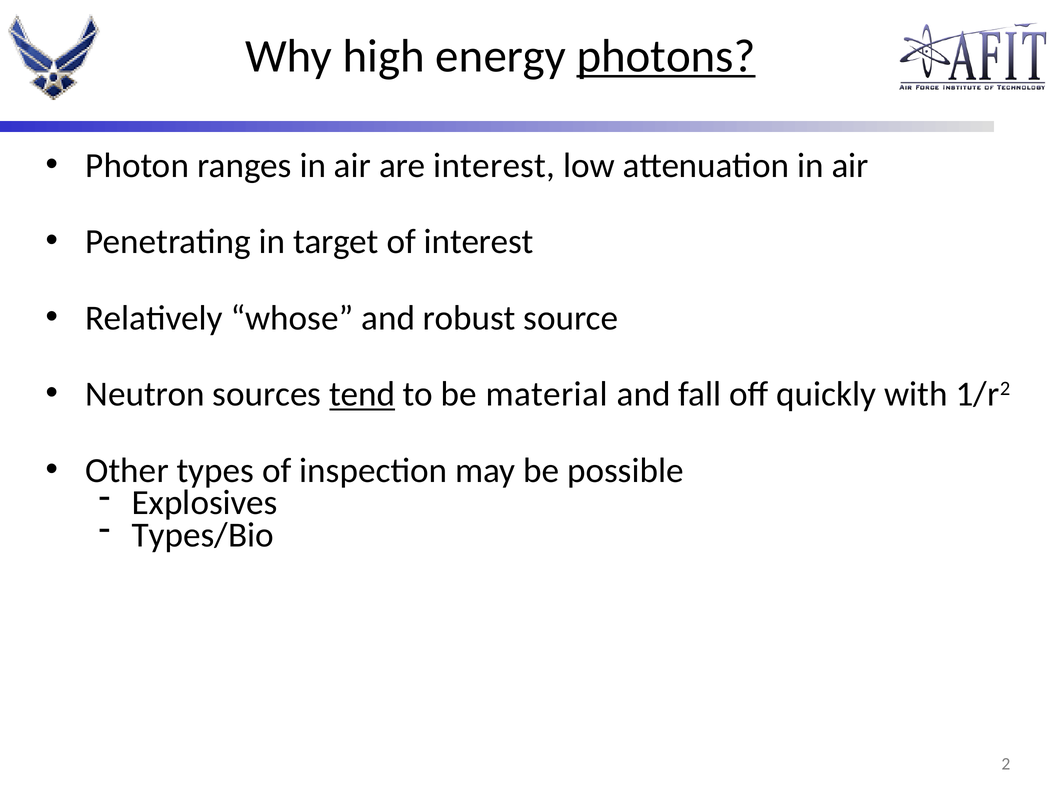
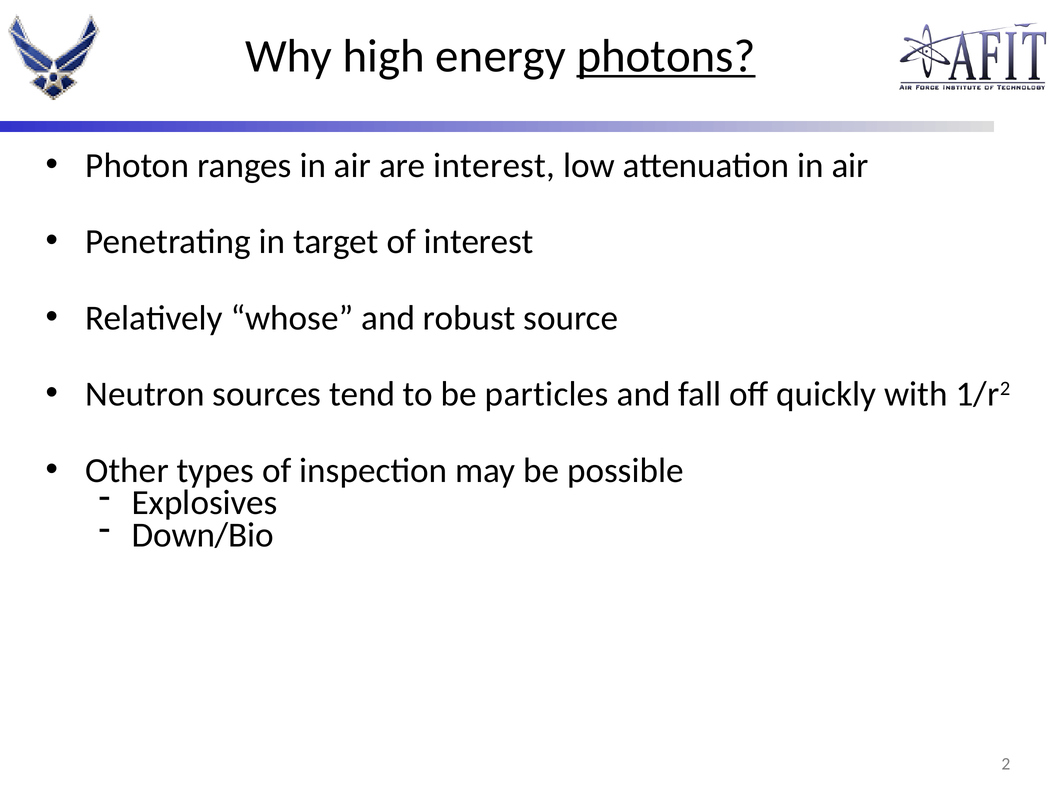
tend underline: present -> none
material: material -> particles
Types/Bio: Types/Bio -> Down/Bio
